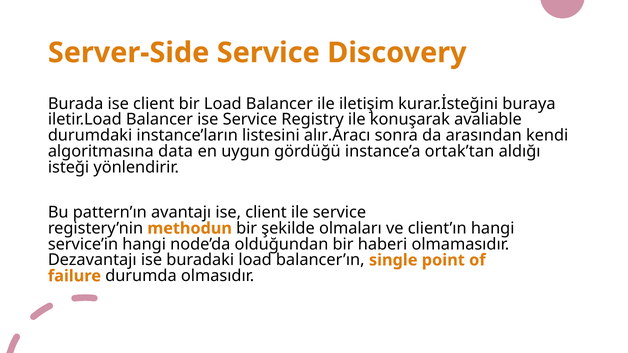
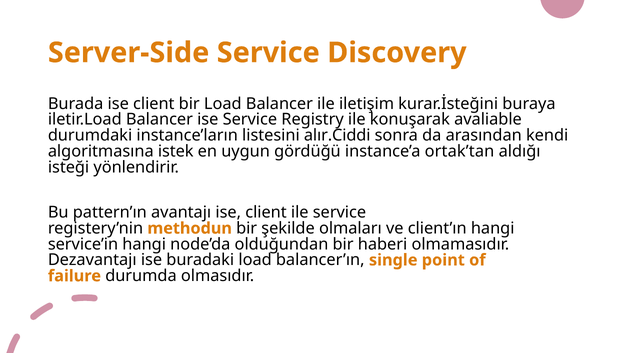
alır.Aracı: alır.Aracı -> alır.Ciddi
data: data -> istek
